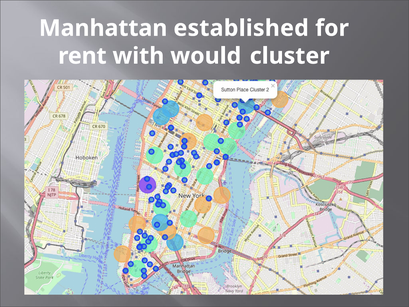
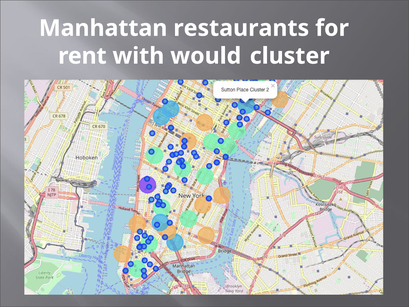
established: established -> restaurants
